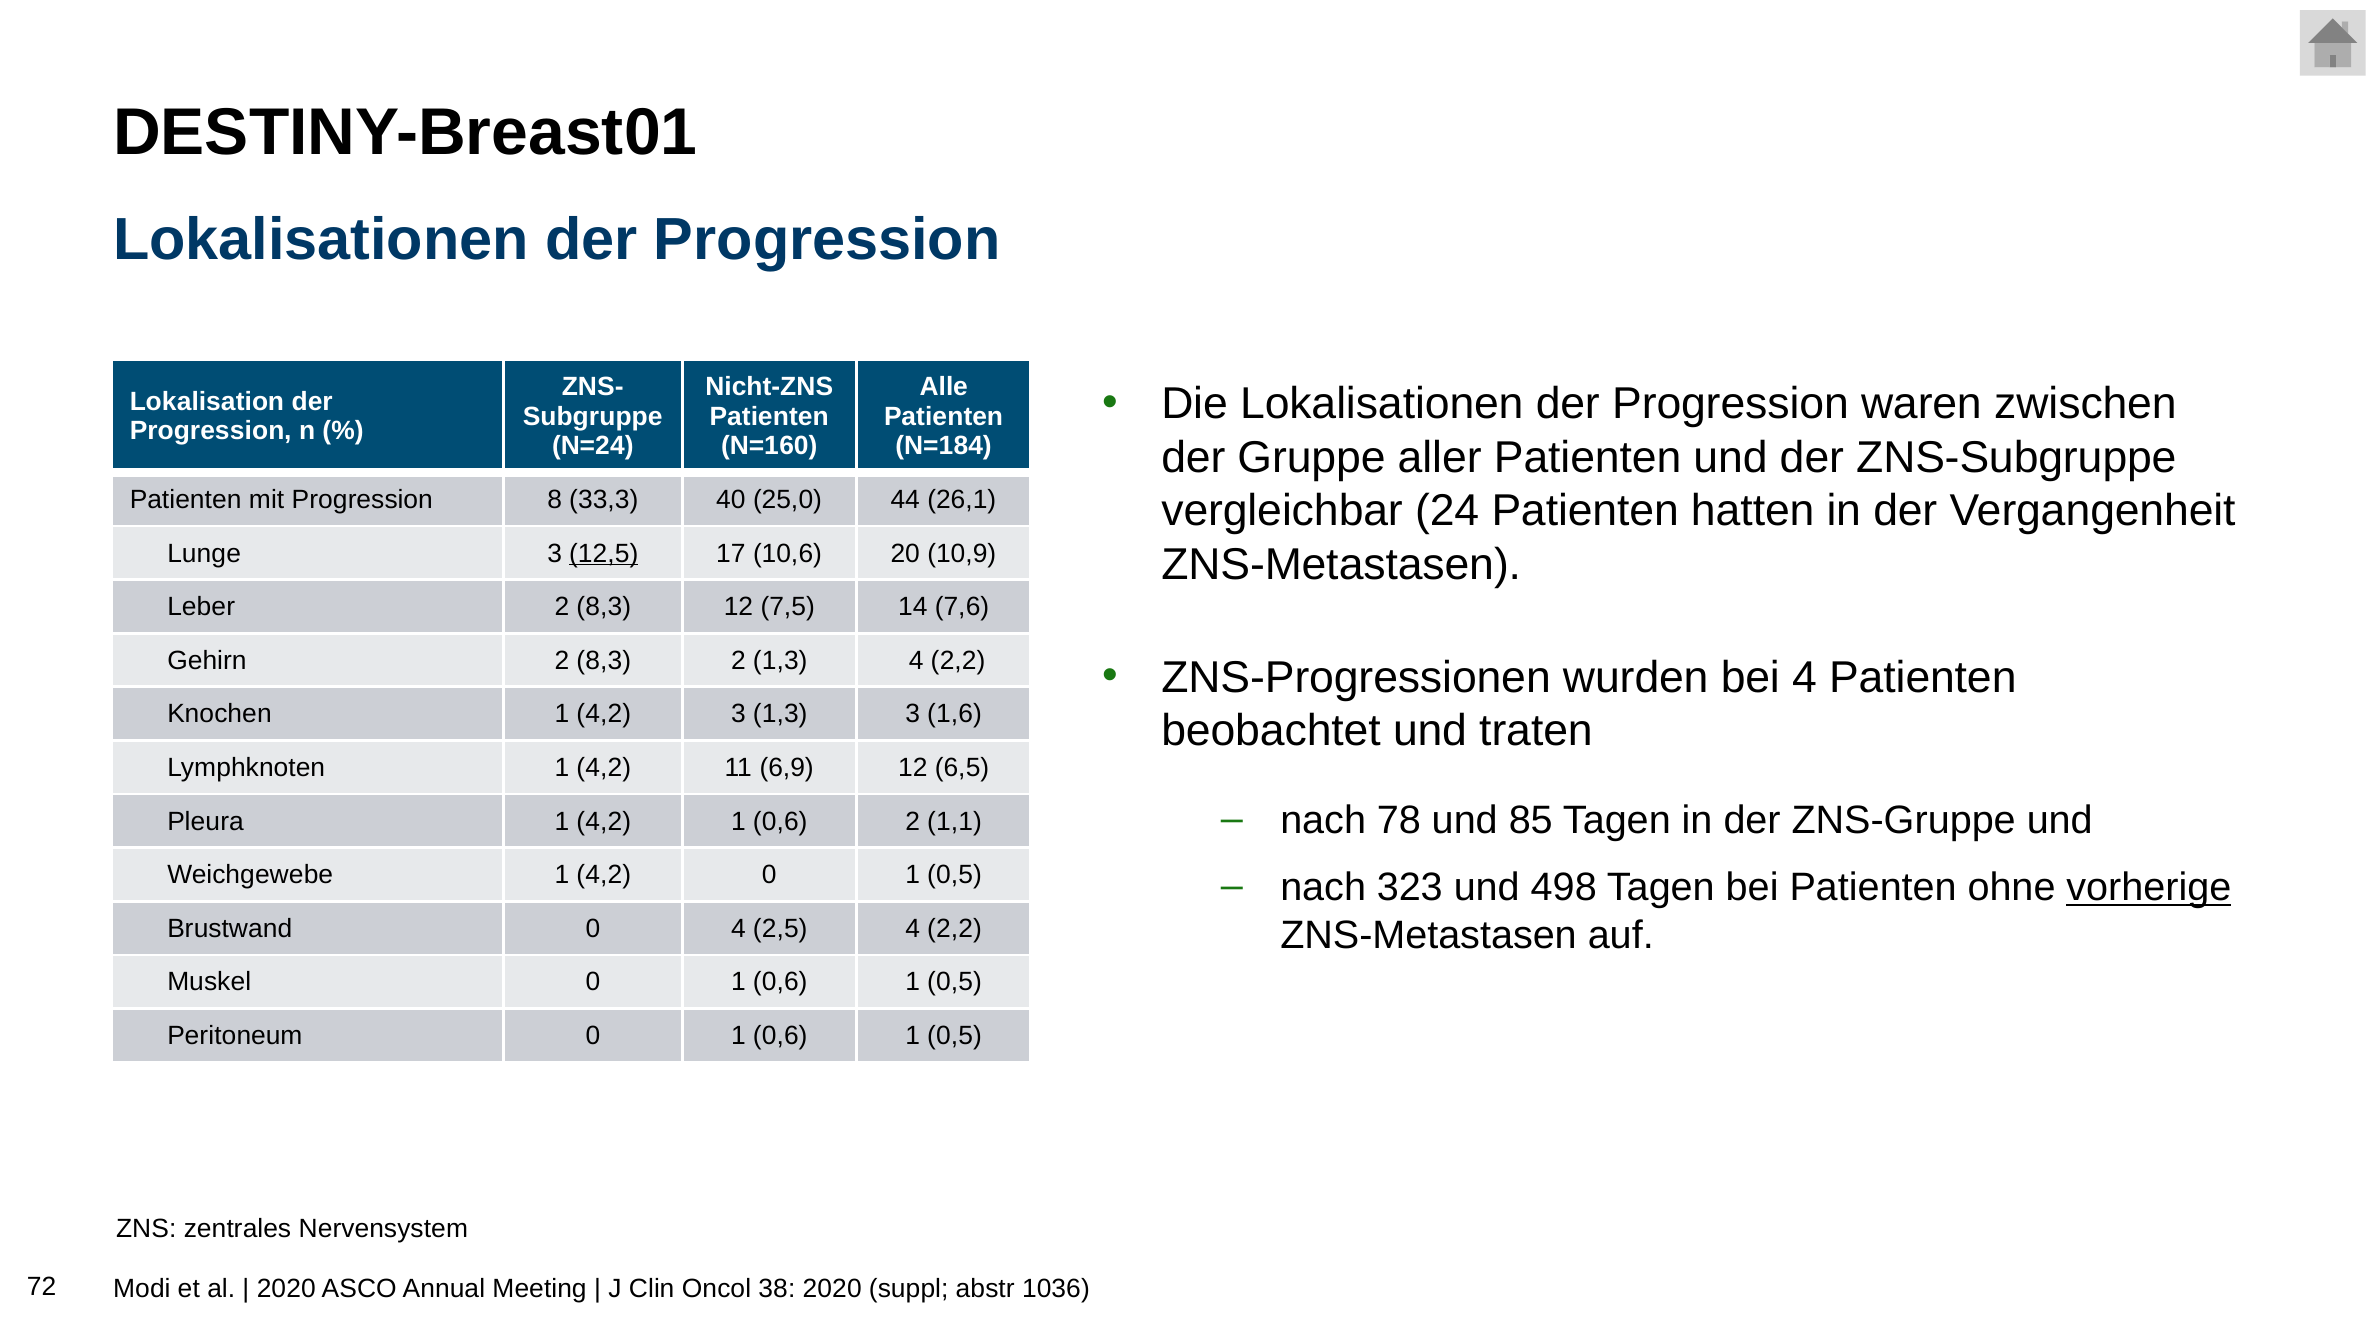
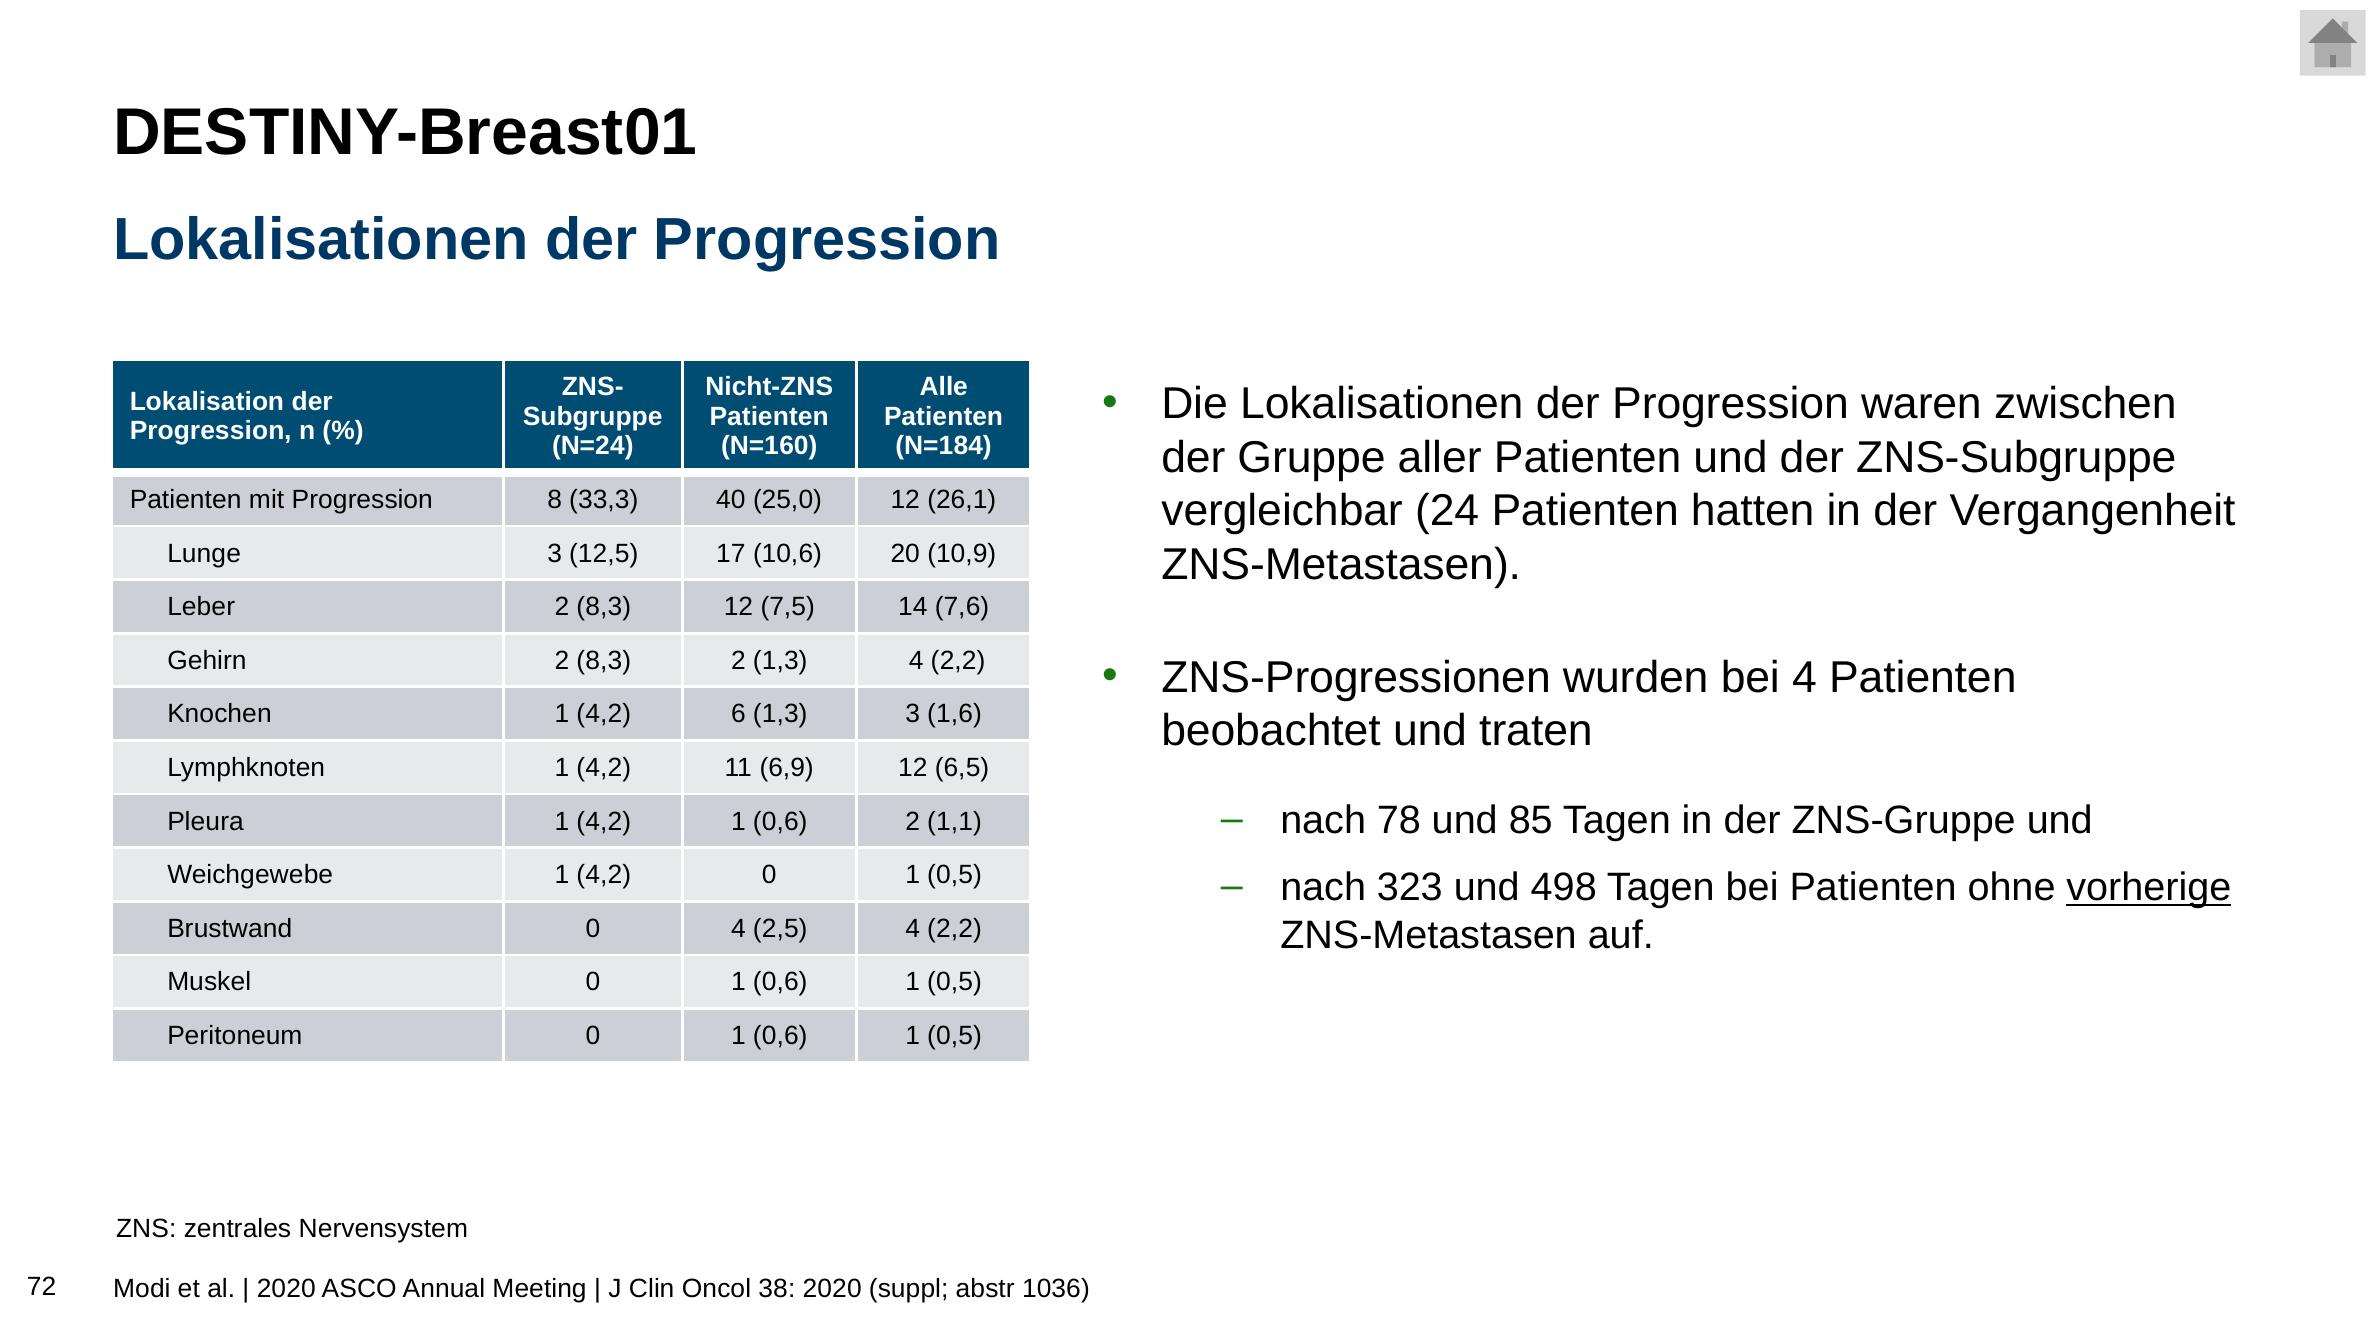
25,0 44: 44 -> 12
12,5 underline: present -> none
4,2 3: 3 -> 6
